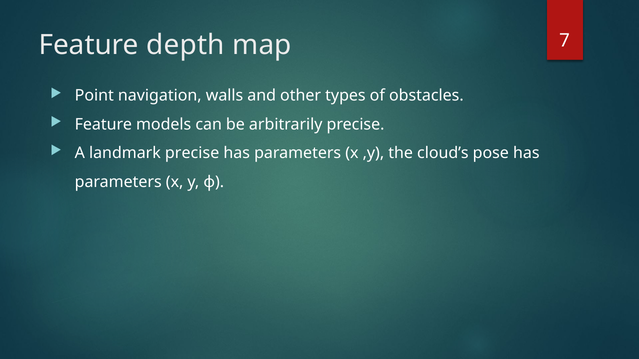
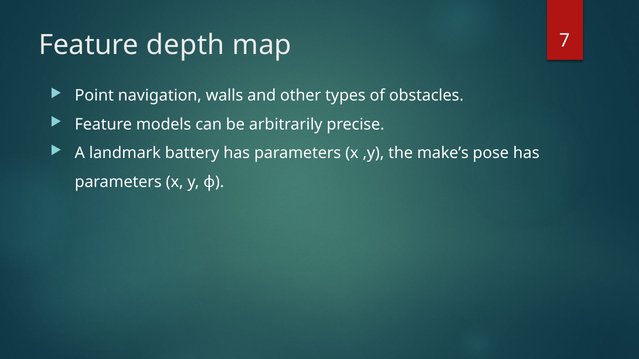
landmark precise: precise -> battery
cloud’s: cloud’s -> make’s
